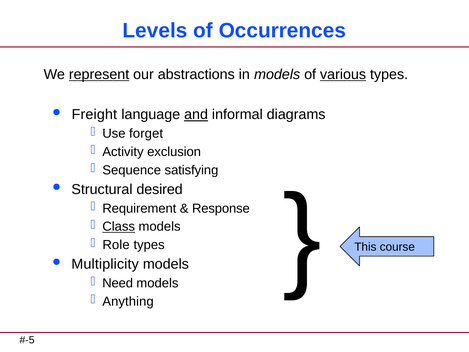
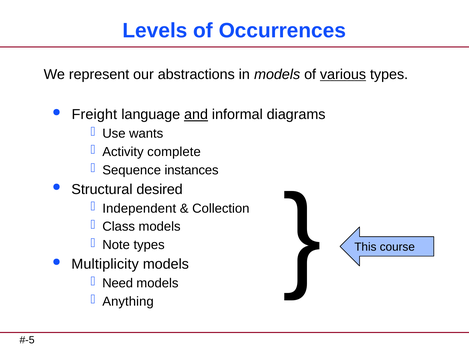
represent underline: present -> none
forget: forget -> wants
exclusion: exclusion -> complete
satisfying: satisfying -> instances
Requirement: Requirement -> Independent
Response: Response -> Collection
Class underline: present -> none
Role: Role -> Note
